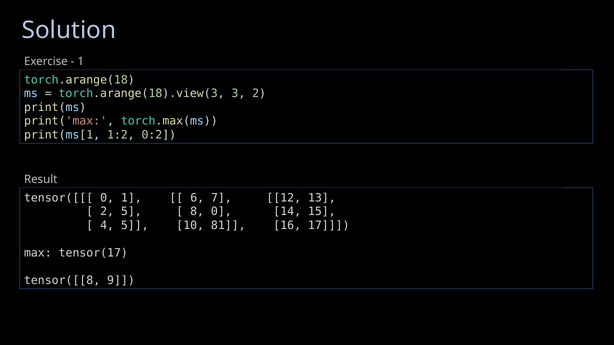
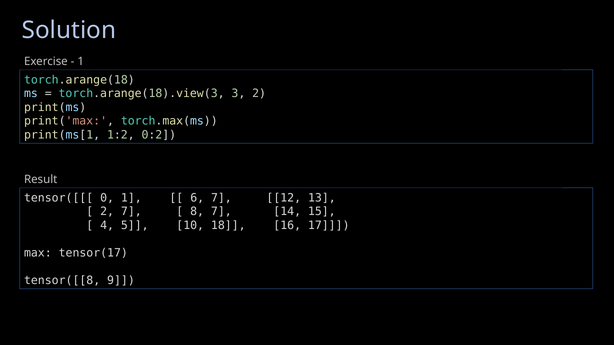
2 5: 5 -> 7
8 0: 0 -> 7
81: 81 -> 18
